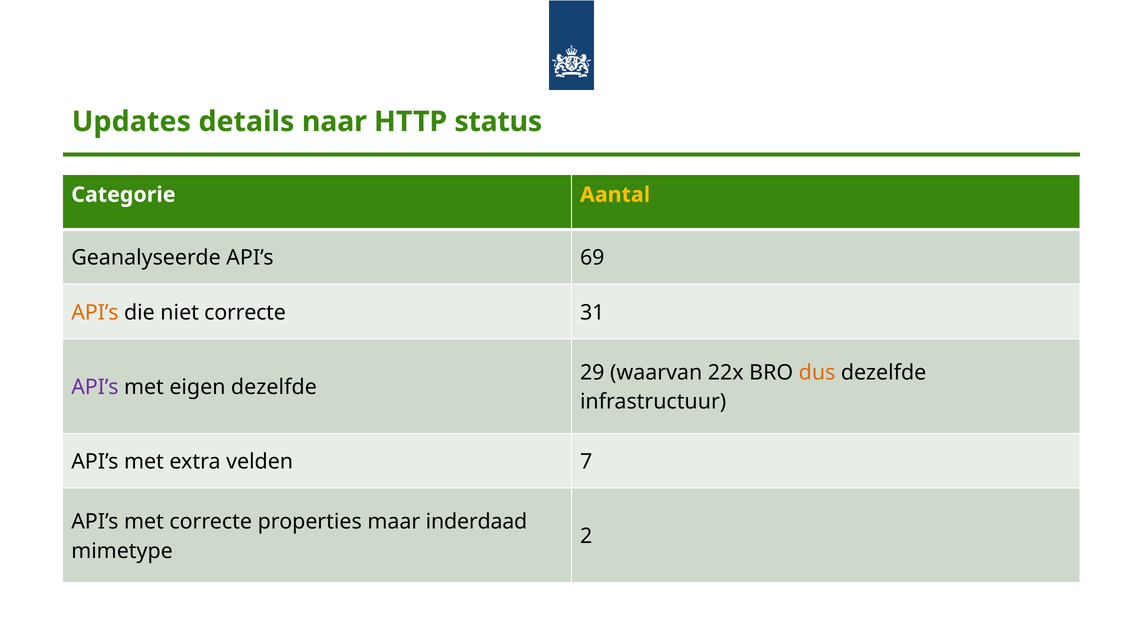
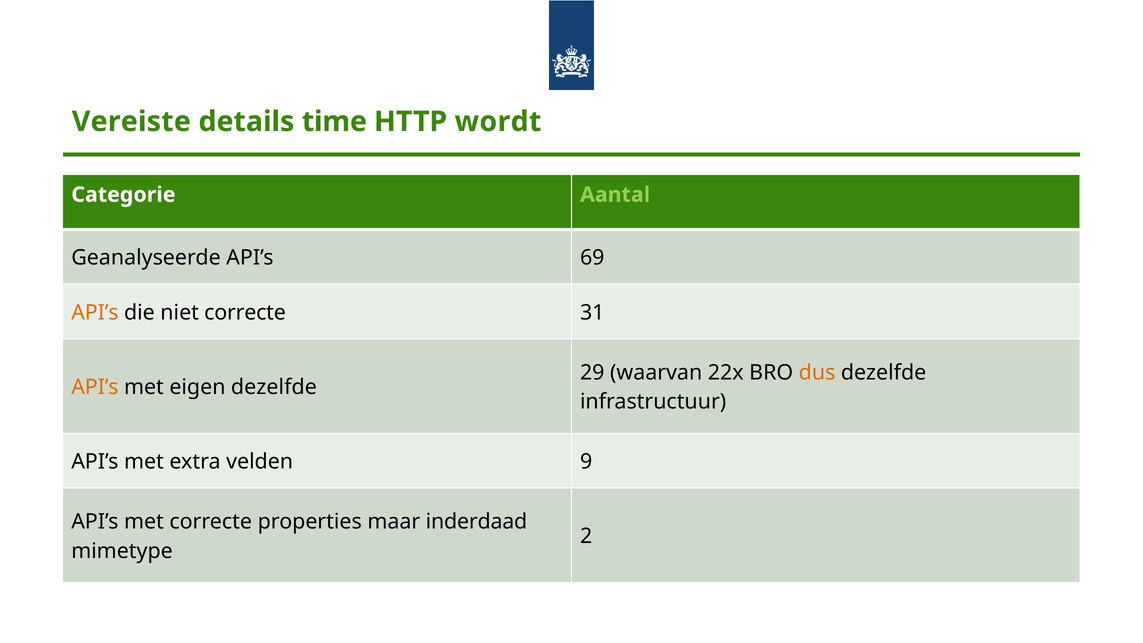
Updates: Updates -> Vereiste
naar: naar -> time
status: status -> wordt
Aantal colour: yellow -> light green
API’s at (95, 387) colour: purple -> orange
7: 7 -> 9
